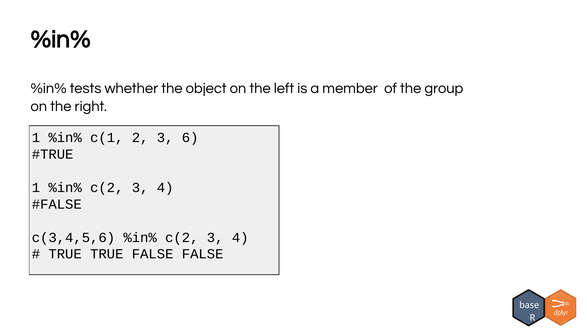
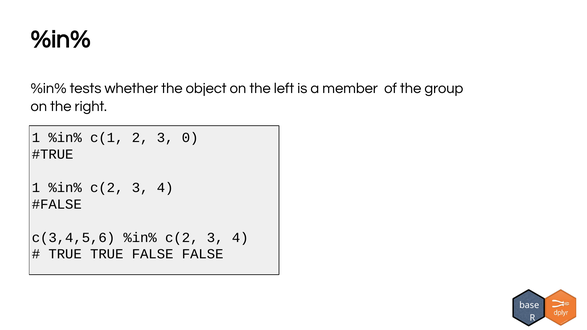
6: 6 -> 0
